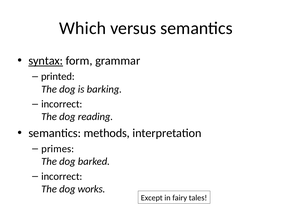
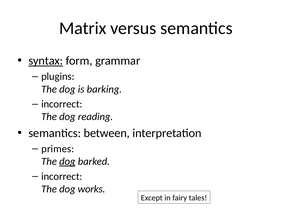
Which: Which -> Matrix
printed: printed -> plugins
methods: methods -> between
dog at (67, 161) underline: none -> present
